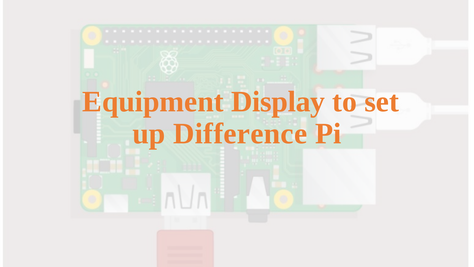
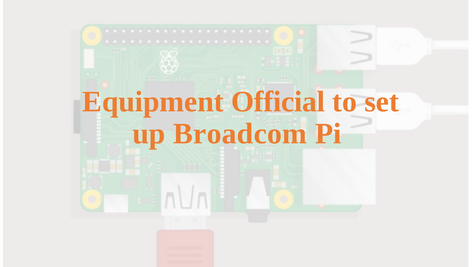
Display: Display -> Official
Difference: Difference -> Broadcom
